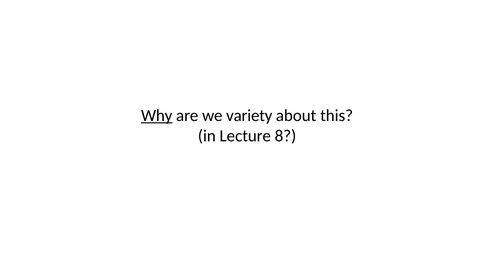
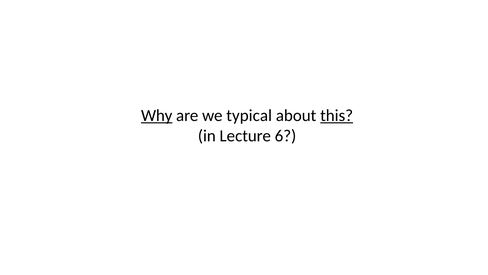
variety: variety -> typical
this underline: none -> present
8: 8 -> 6
